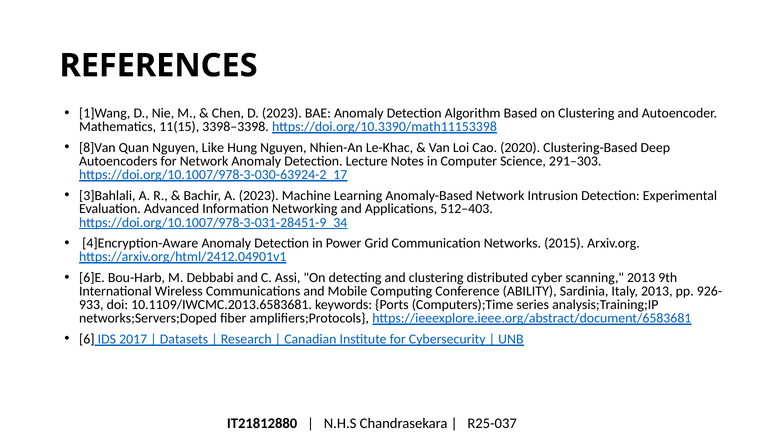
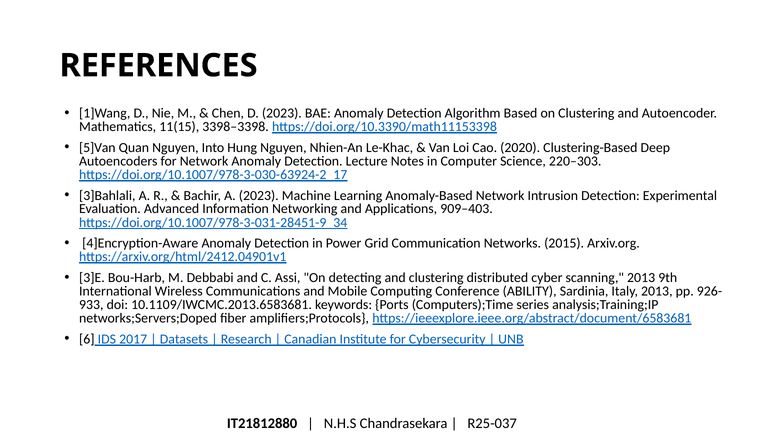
8]Van: 8]Van -> 5]Van
Like: Like -> Into
291–303: 291–303 -> 220–303
512–403: 512–403 -> 909–403
6]E: 6]E -> 3]E
